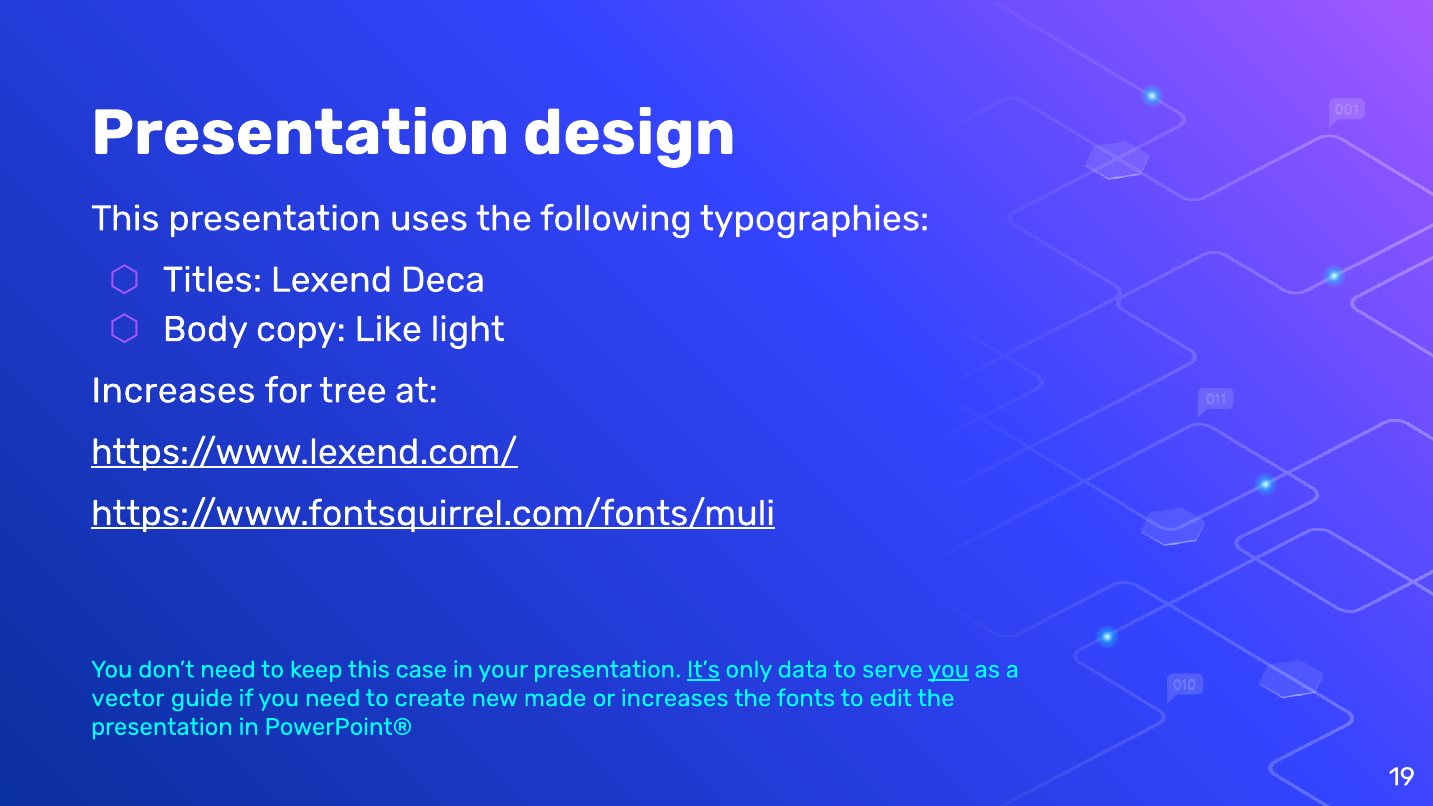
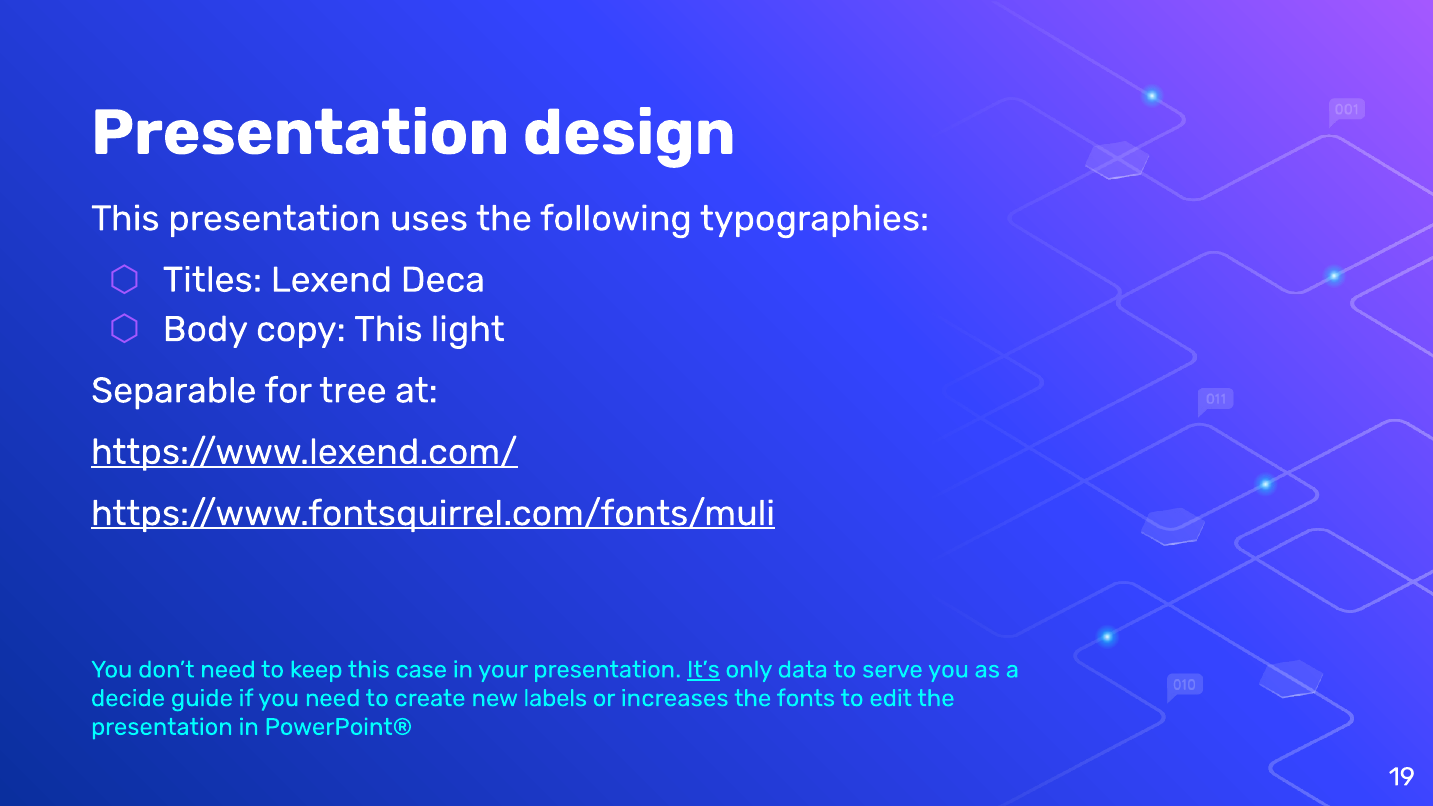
copy Like: Like -> This
Increases at (173, 391): Increases -> Separable
you at (948, 670) underline: present -> none
vector: vector -> decide
made: made -> labels
